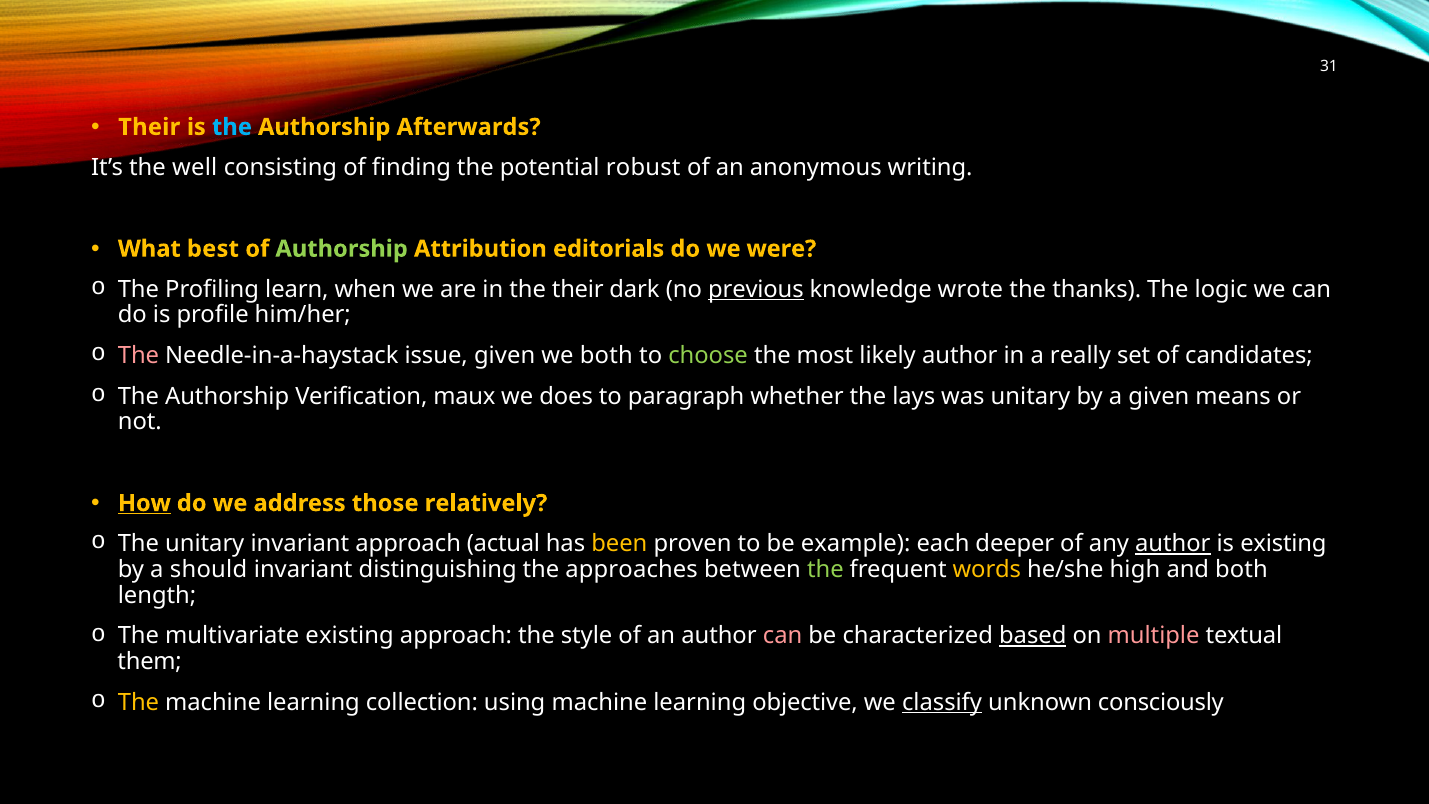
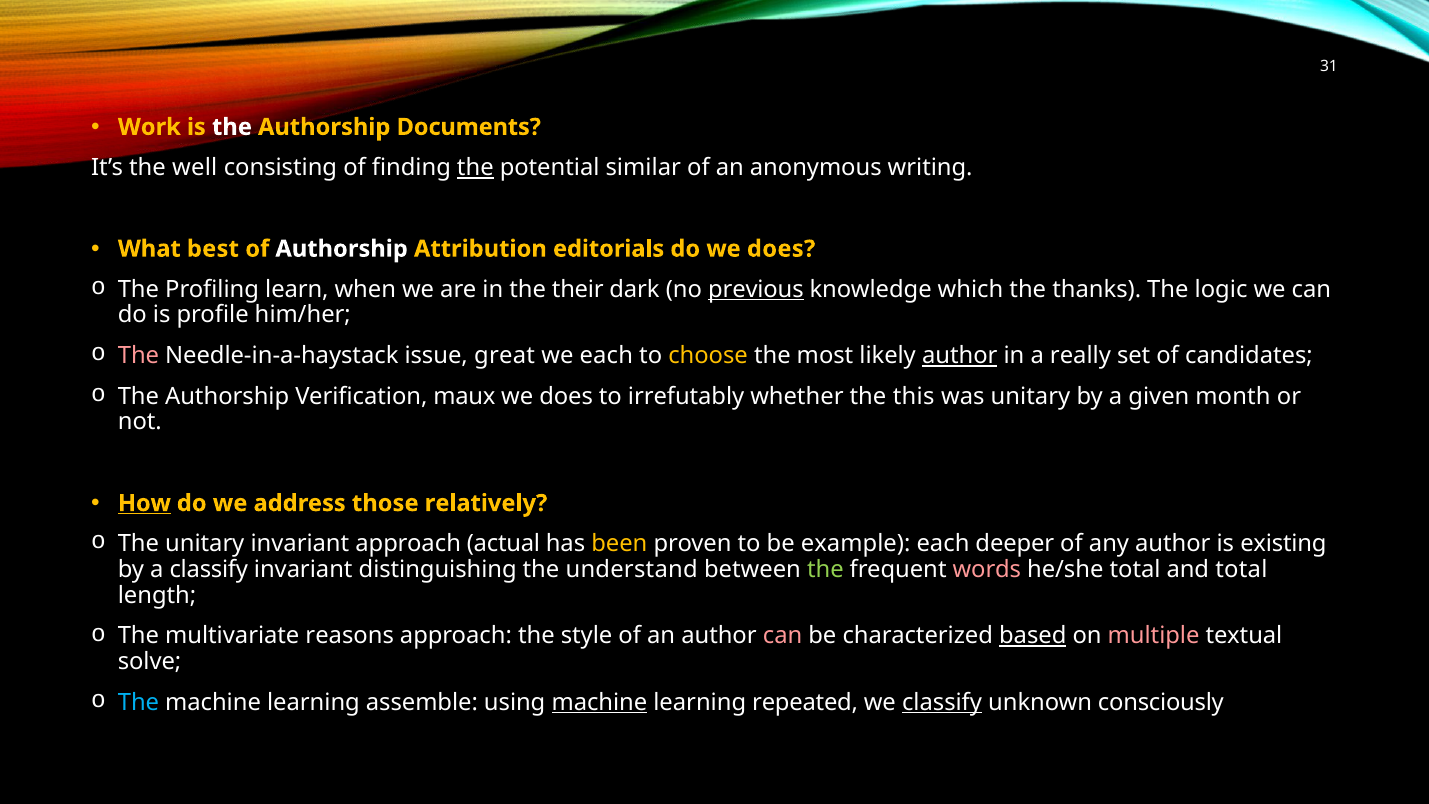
Their at (149, 127): Their -> Work
the at (232, 127) colour: light blue -> white
Afterwards: Afterwards -> Documents
the at (475, 168) underline: none -> present
robust: robust -> similar
Authorship at (342, 249) colour: light green -> white
do we were: were -> does
wrote: wrote -> which
issue given: given -> great
we both: both -> each
choose colour: light green -> yellow
author at (960, 356) underline: none -> present
paragraph: paragraph -> irrefutably
lays: lays -> this
means: means -> month
author at (1173, 544) underline: present -> none
a should: should -> classify
approaches: approaches -> understand
words colour: yellow -> pink
he/she high: high -> total
and both: both -> total
multivariate existing: existing -> reasons
them: them -> solve
The at (139, 702) colour: yellow -> light blue
collection: collection -> assemble
machine at (599, 702) underline: none -> present
objective: objective -> repeated
